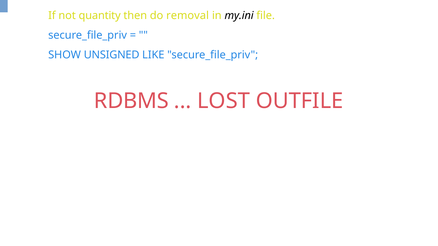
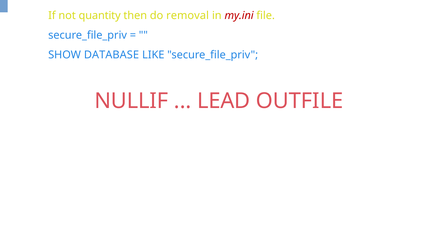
my.ini colour: black -> red
UNSIGNED: UNSIGNED -> DATABASE
RDBMS: RDBMS -> NULLIF
LOST: LOST -> LEAD
